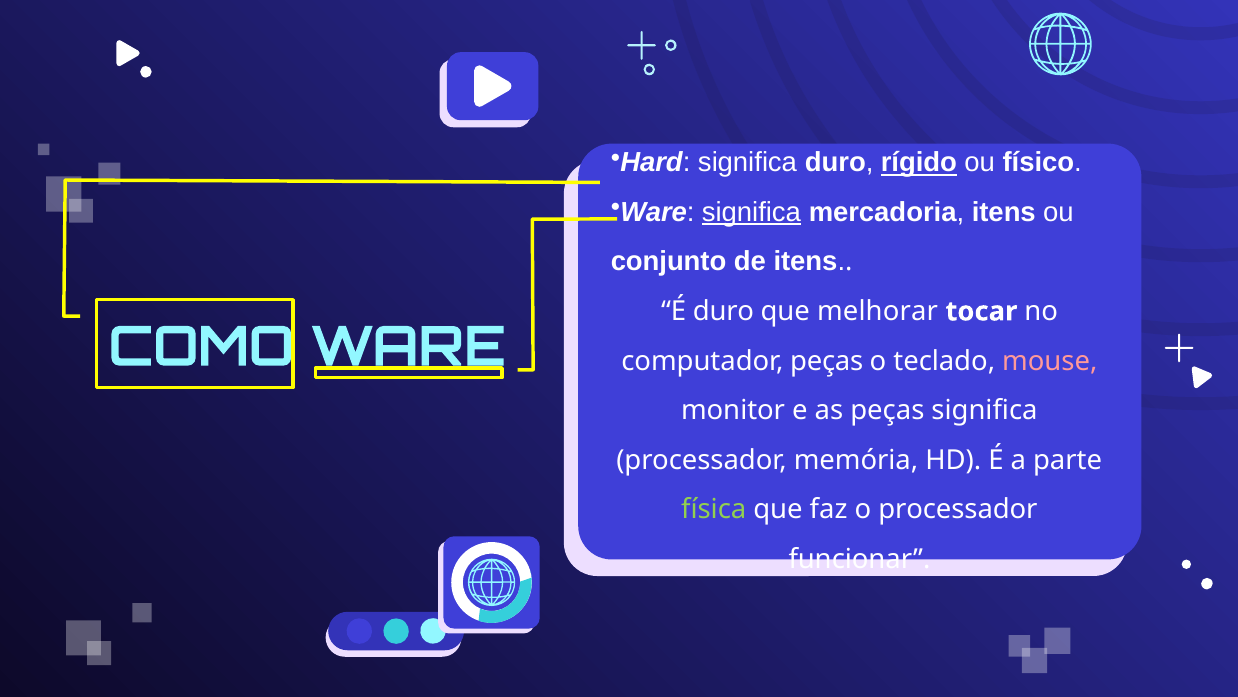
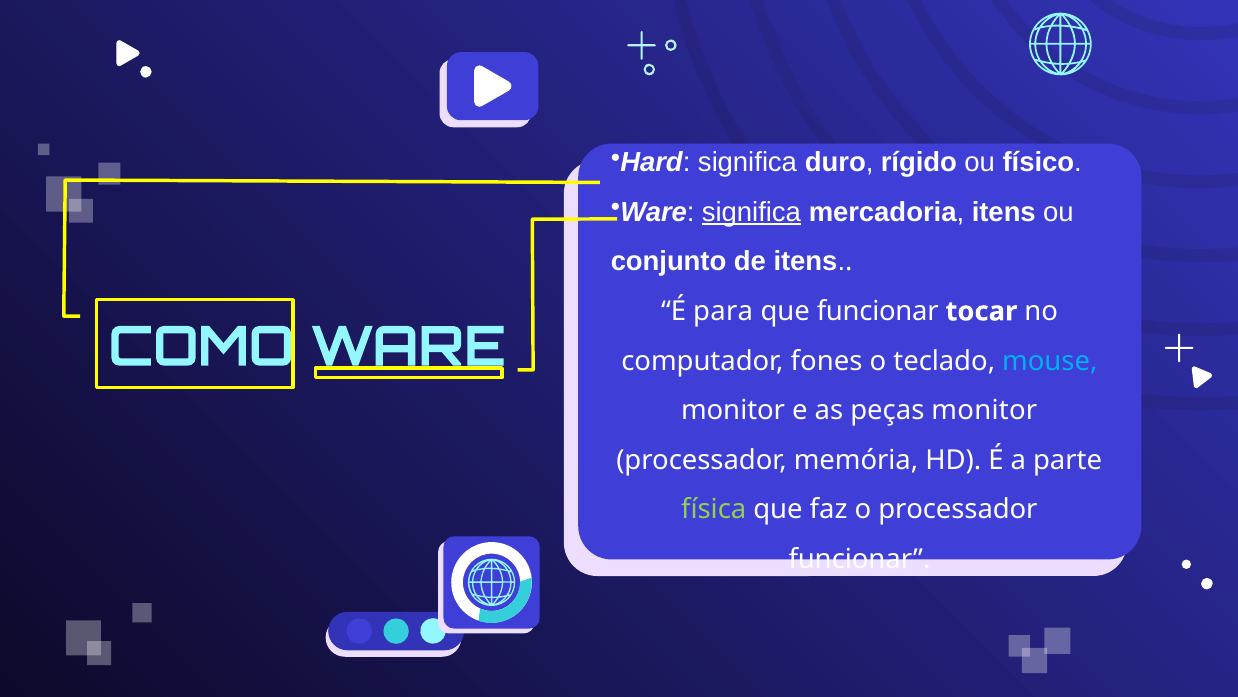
rígido underline: present -> none
É duro: duro -> para
que melhorar: melhorar -> funcionar
computador peças: peças -> fones
mouse colour: pink -> light blue
peças significa: significa -> monitor
